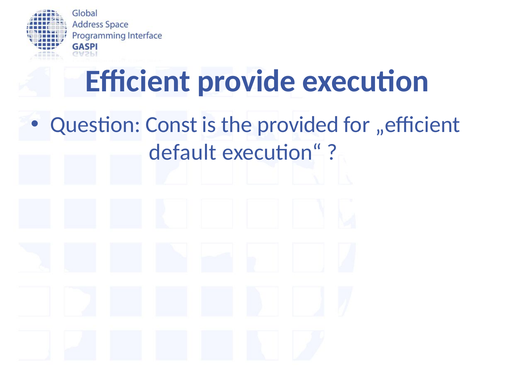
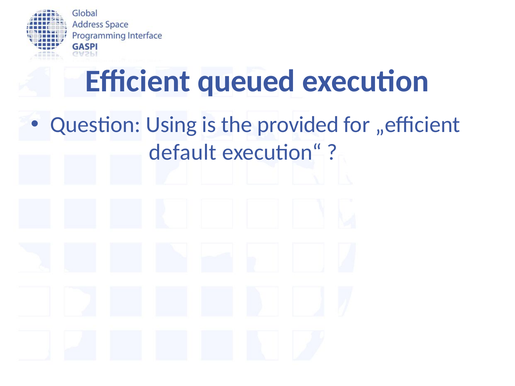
provide: provide -> queued
Const: Const -> Using
